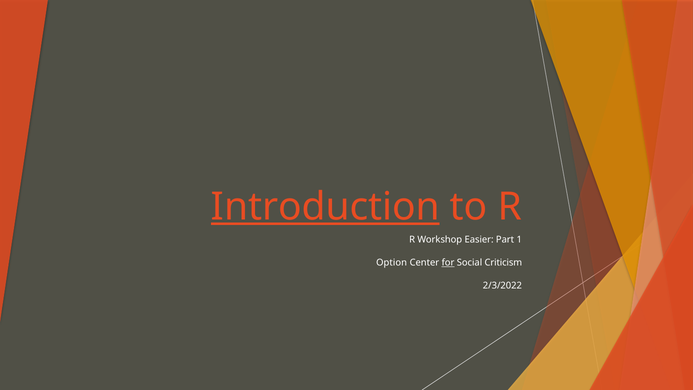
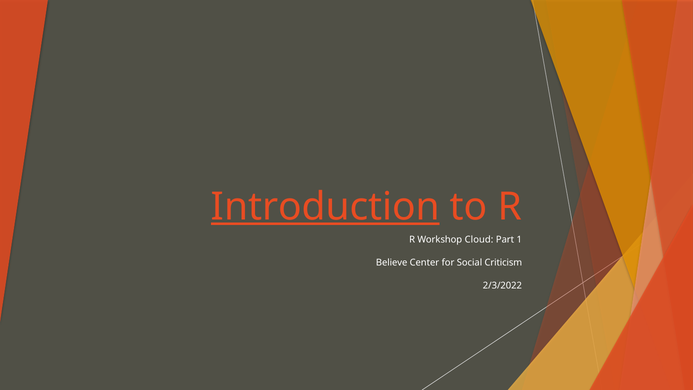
Easier: Easier -> Cloud
Option: Option -> Believe
for underline: present -> none
